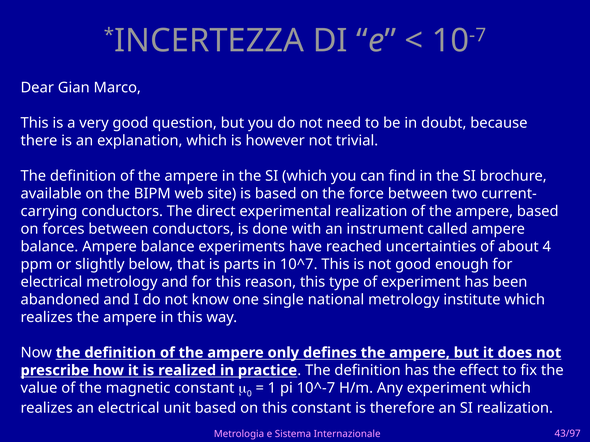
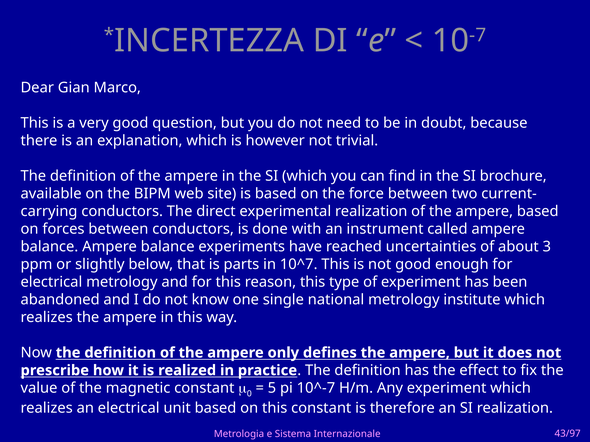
4: 4 -> 3
1: 1 -> 5
